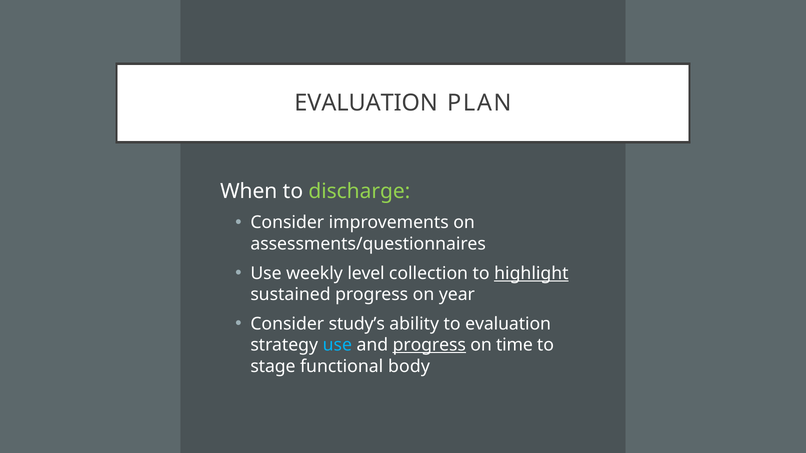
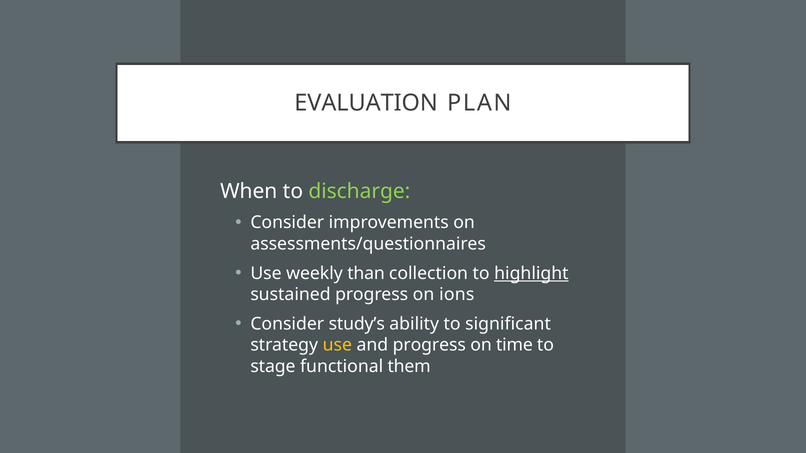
level: level -> than
year: year -> ions
to evaluation: evaluation -> significant
use at (337, 345) colour: light blue -> yellow
progress at (429, 345) underline: present -> none
body: body -> them
